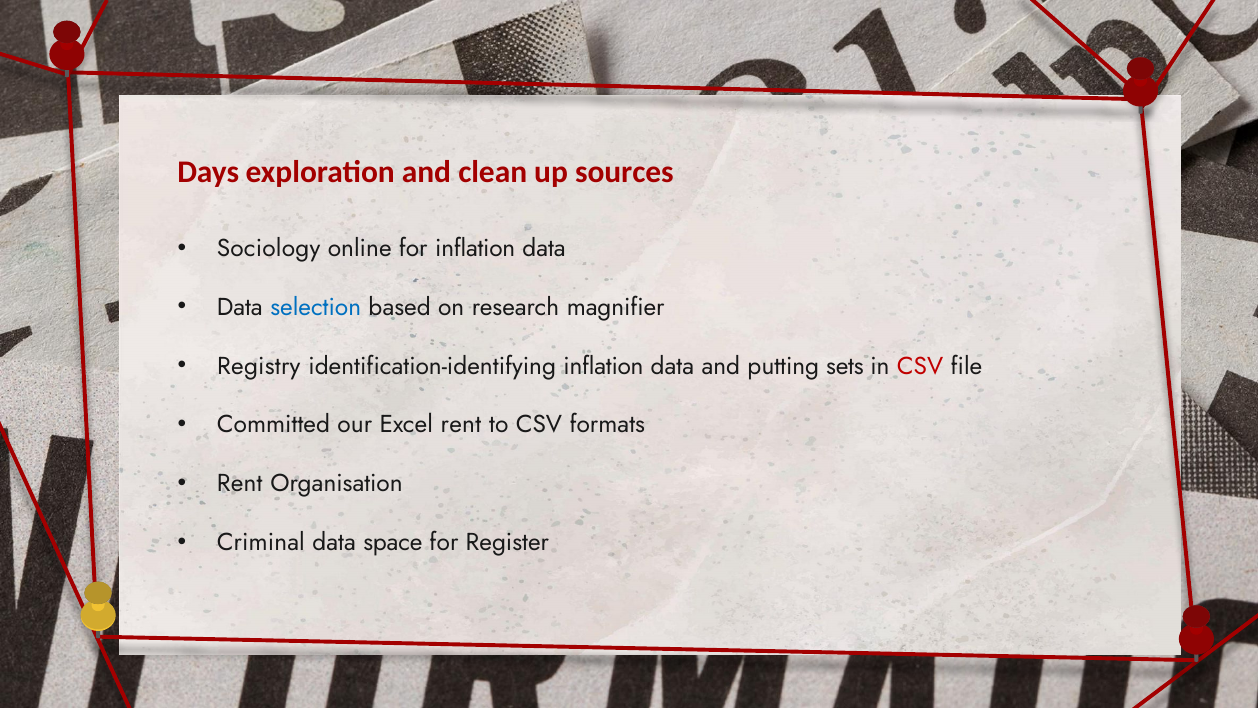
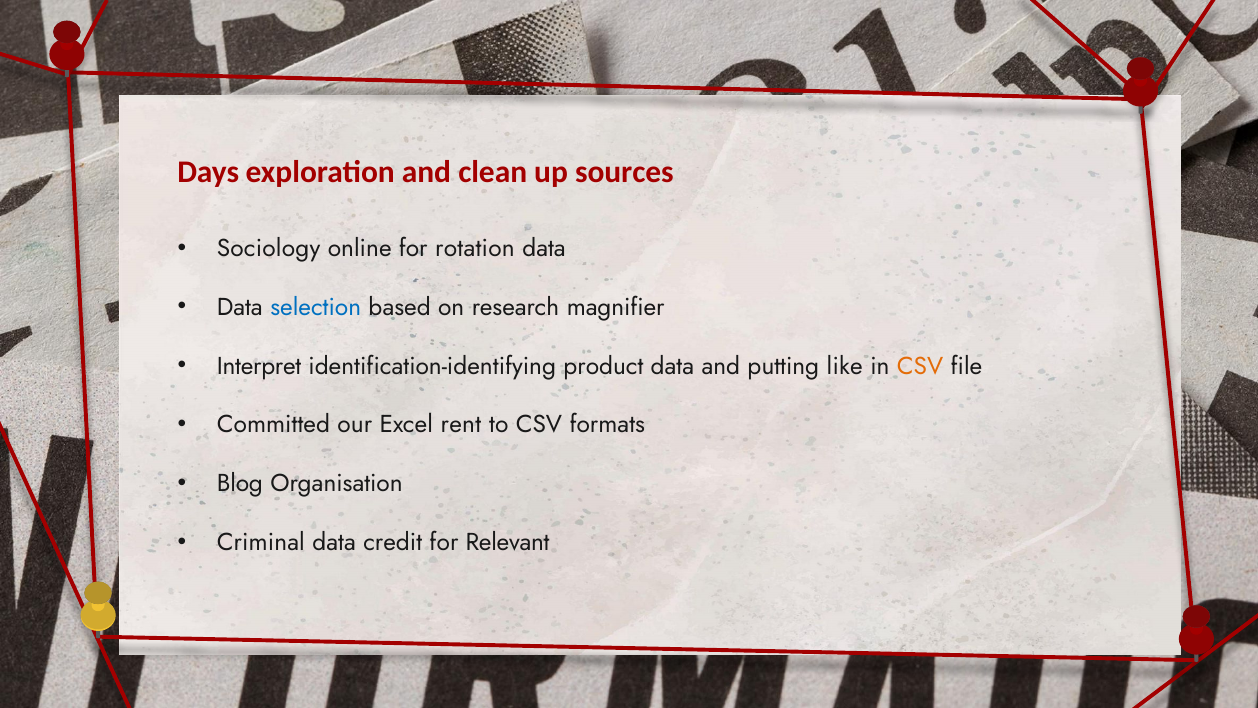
for inflation: inflation -> rotation
Registry: Registry -> Interpret
identification-identifying inflation: inflation -> product
sets: sets -> like
CSV at (920, 366) colour: red -> orange
Rent at (240, 483): Rent -> Blog
space: space -> credit
Register: Register -> Relevant
